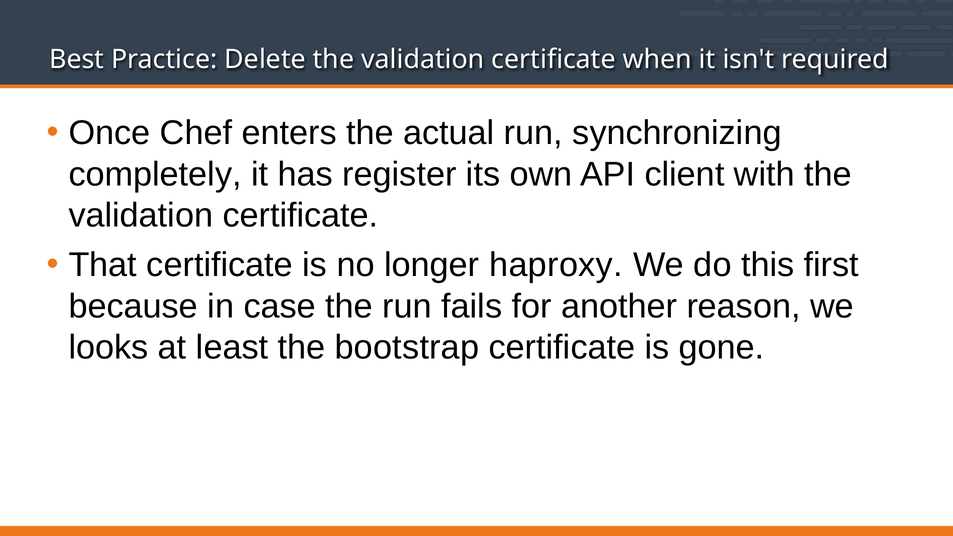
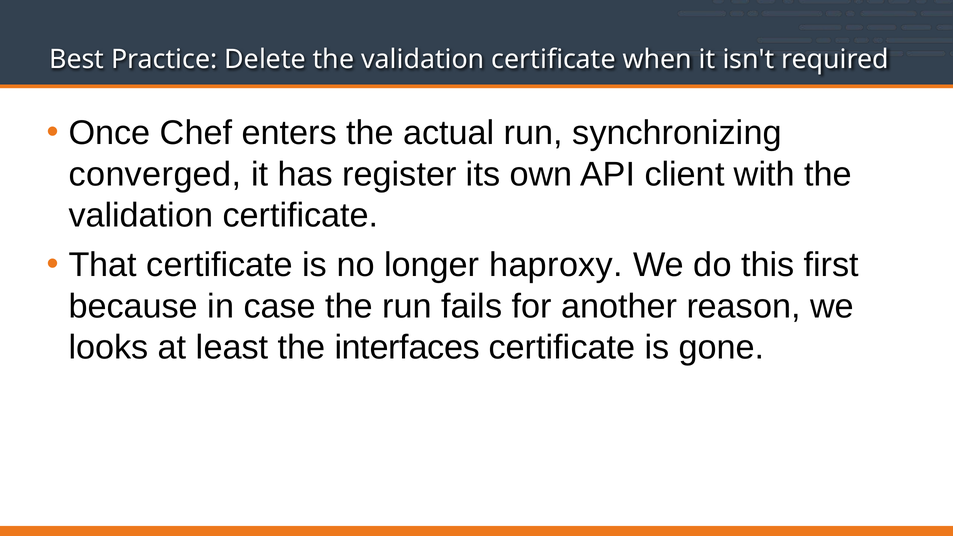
completely: completely -> converged
bootstrap: bootstrap -> interfaces
